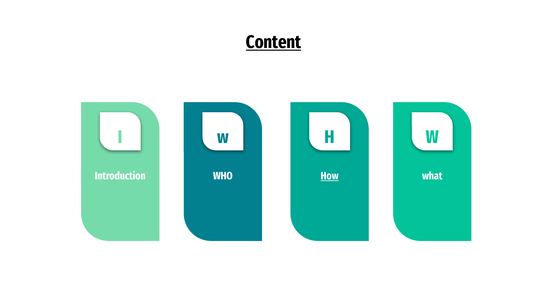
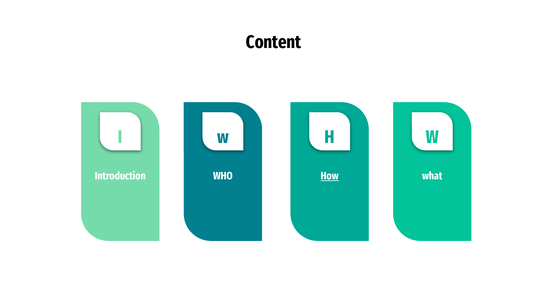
Content underline: present -> none
